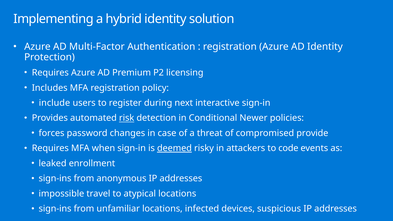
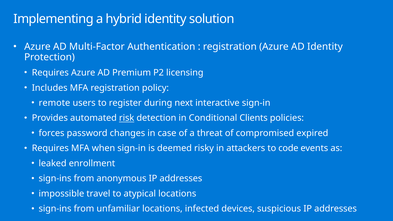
include: include -> remote
Newer: Newer -> Clients
provide: provide -> expired
deemed underline: present -> none
